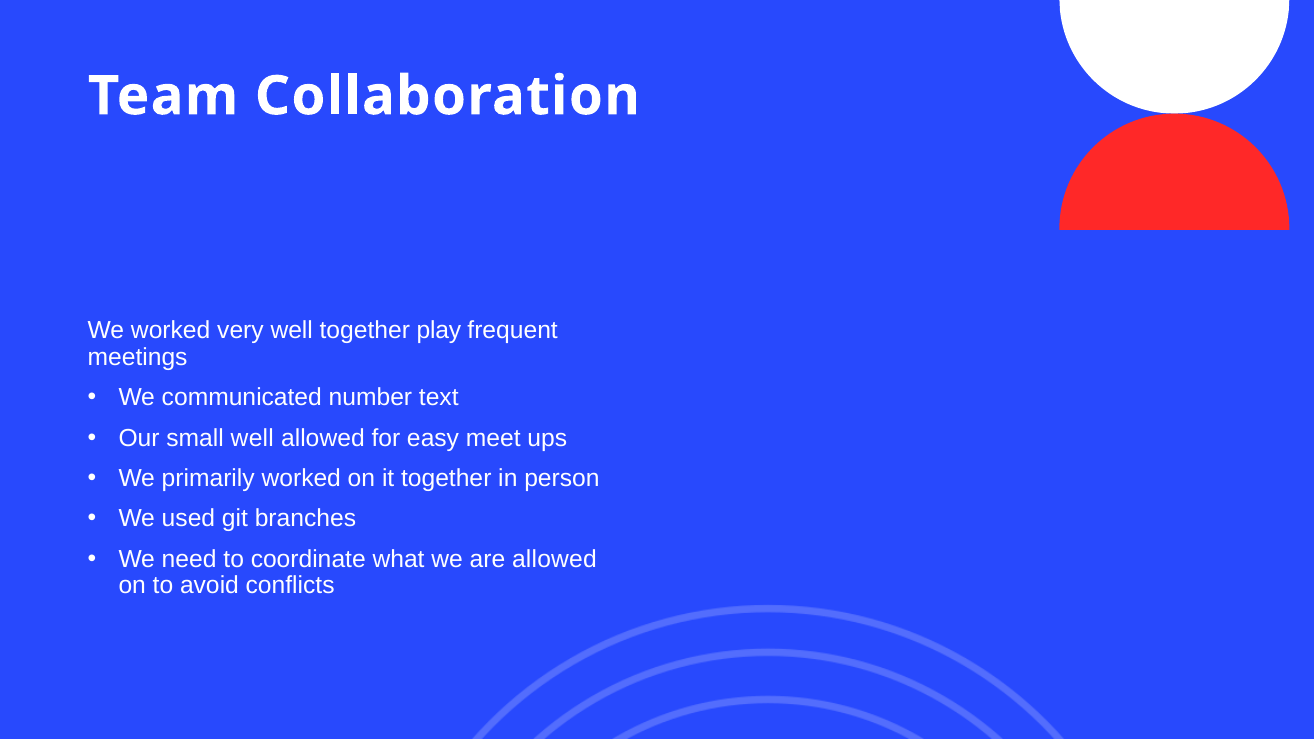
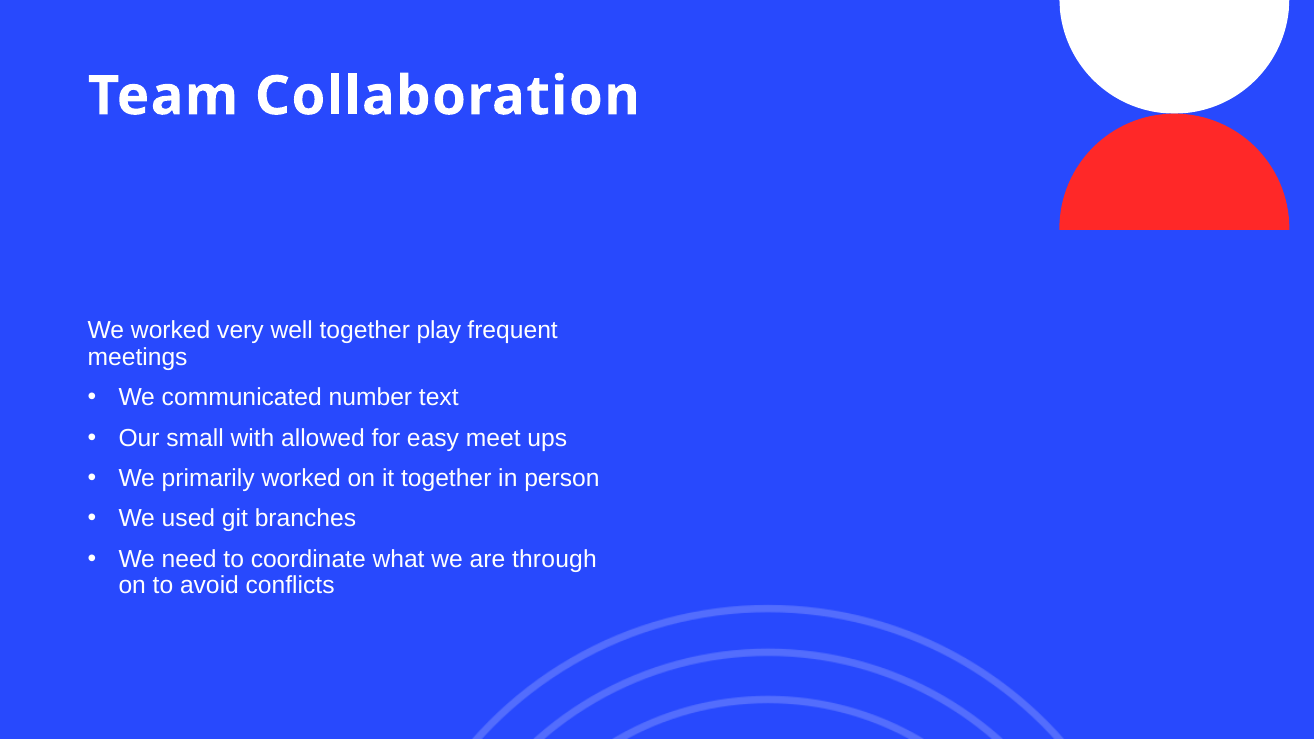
small well: well -> with
are allowed: allowed -> through
